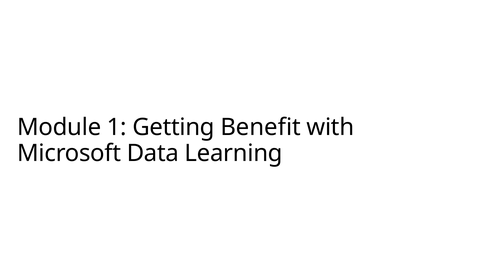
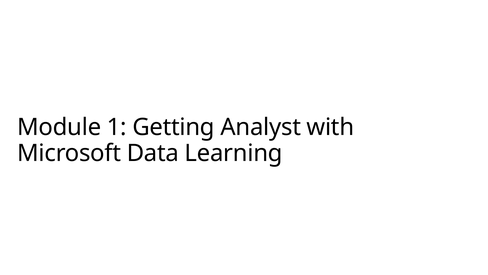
Benefit: Benefit -> Analyst
